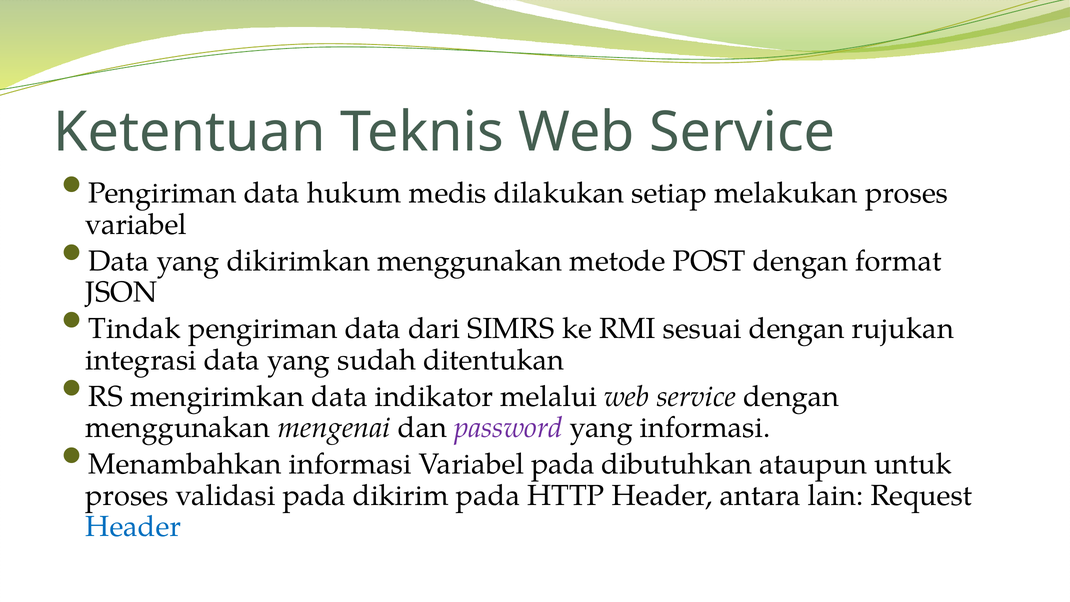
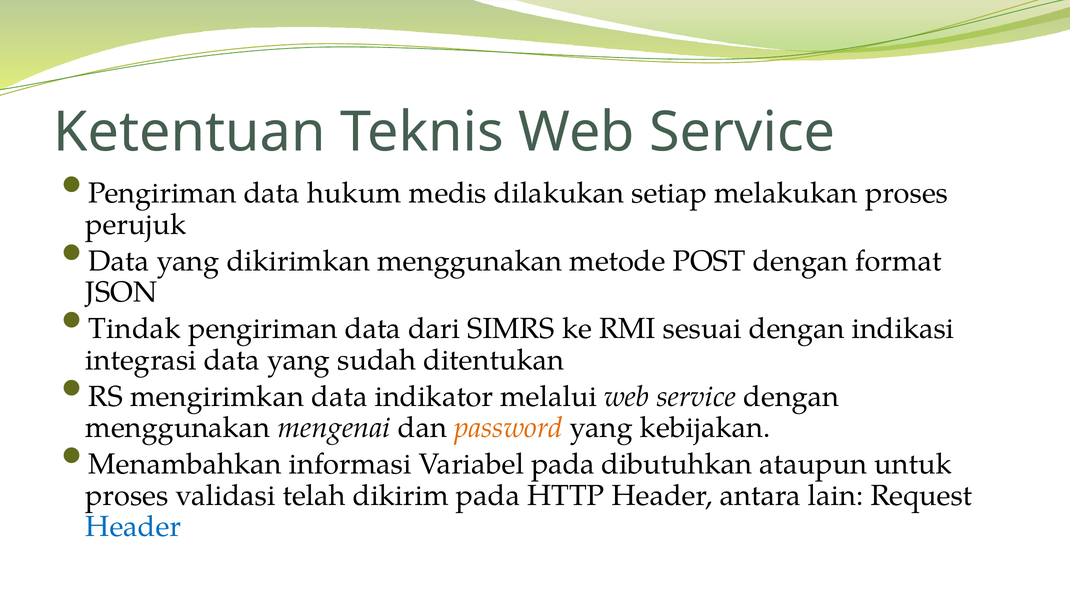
variabel at (136, 224): variabel -> perujuk
rujukan: rujukan -> indikasi
password colour: purple -> orange
yang informasi: informasi -> kebijakan
validasi pada: pada -> telah
